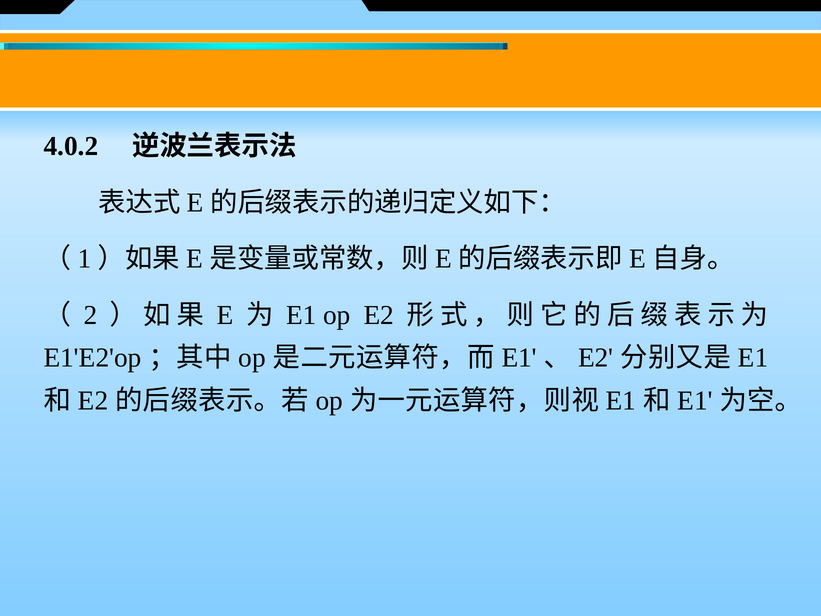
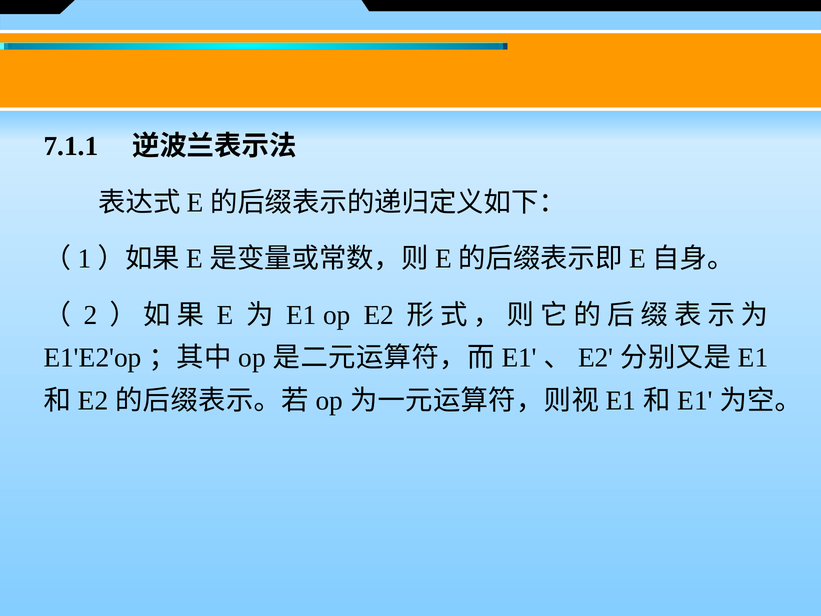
4.0.2: 4.0.2 -> 7.1.1
